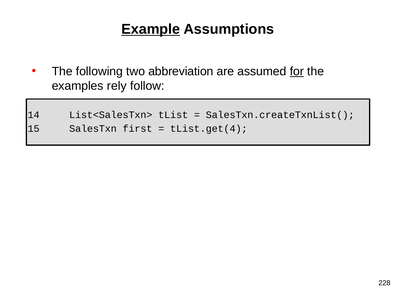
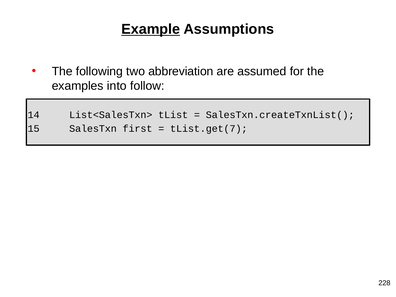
for underline: present -> none
rely: rely -> into
tList.get(4: tList.get(4 -> tList.get(7
